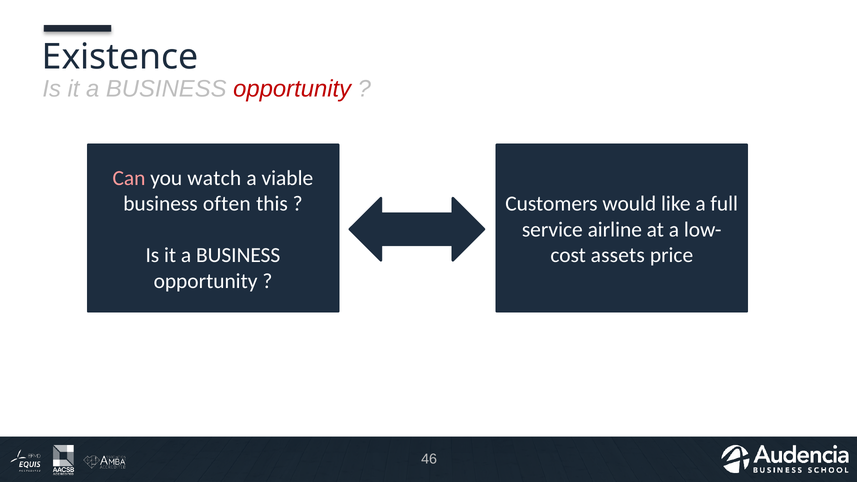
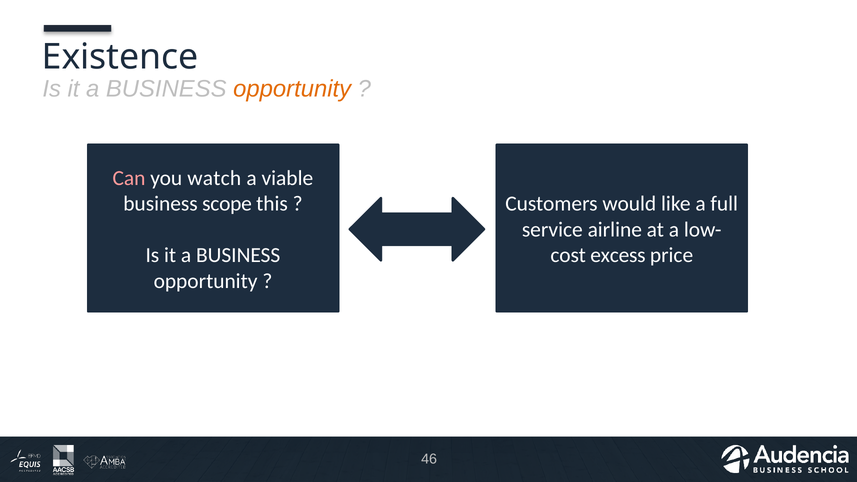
opportunity at (292, 89) colour: red -> orange
often: often -> scope
assets: assets -> excess
